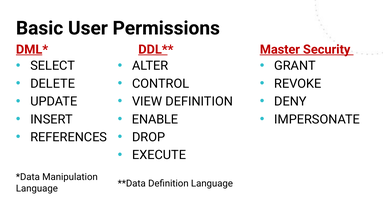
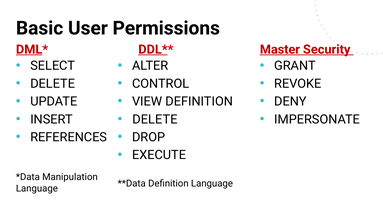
ENABLE at (155, 120): ENABLE -> DELETE
